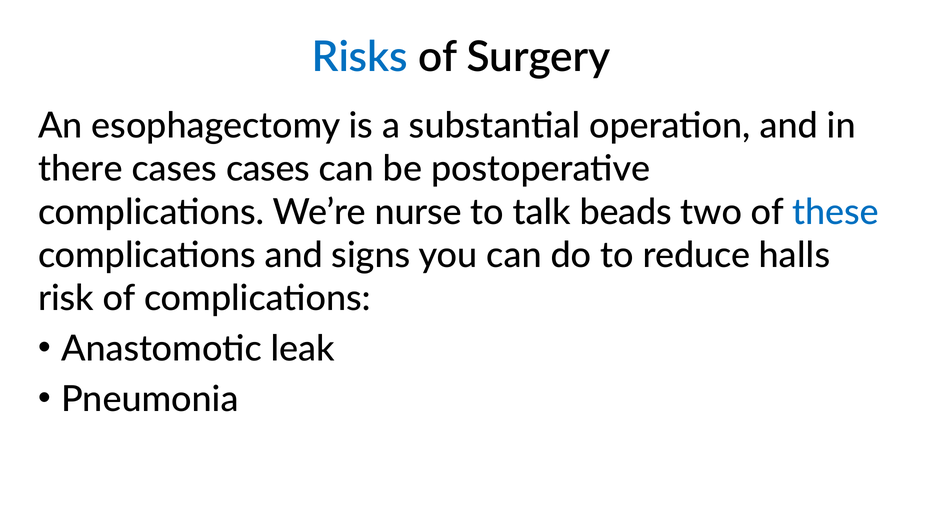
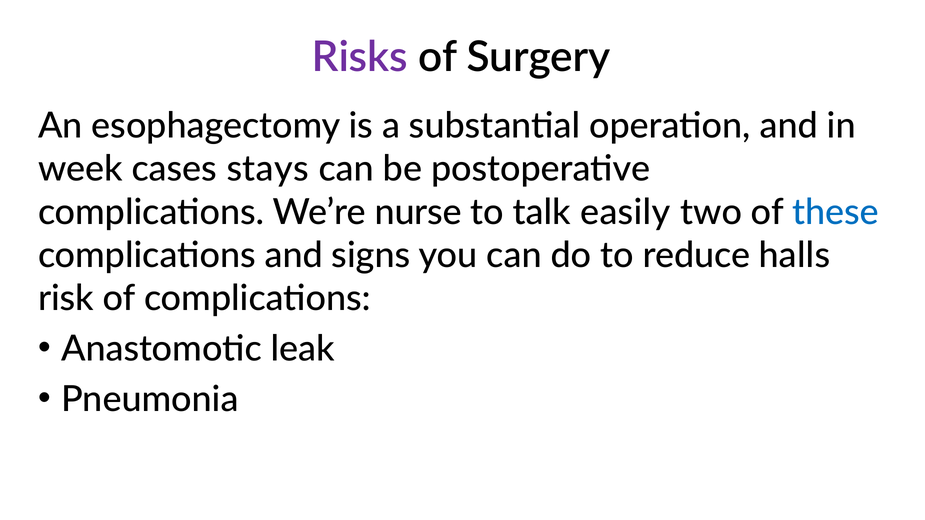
Risks colour: blue -> purple
there: there -> week
cases cases: cases -> stays
beads: beads -> easily
